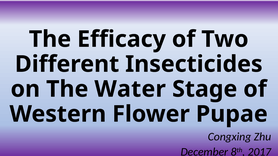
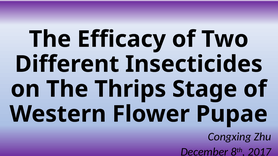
Water: Water -> Thrips
